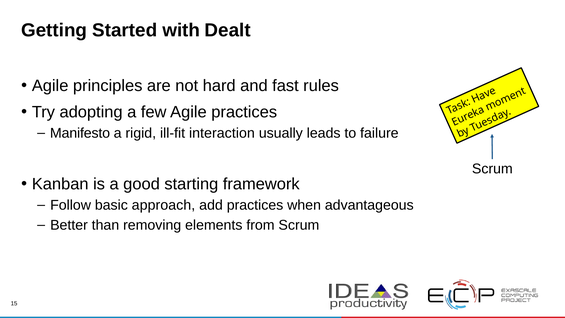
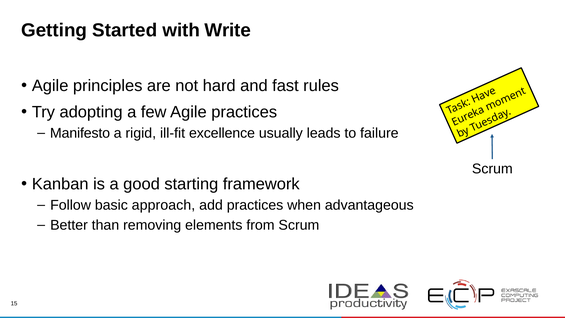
Dealt: Dealt -> Write
interaction: interaction -> excellence
